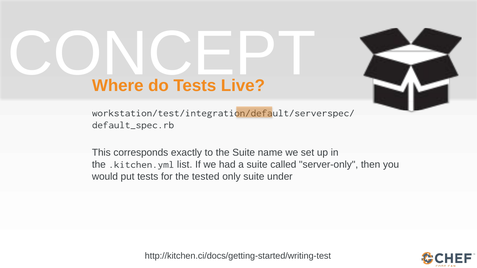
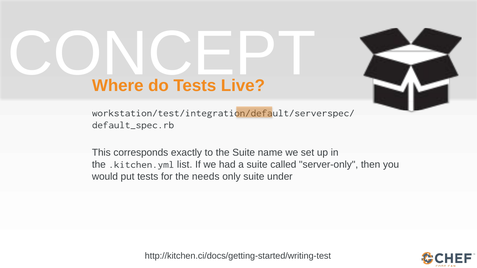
tested: tested -> needs
